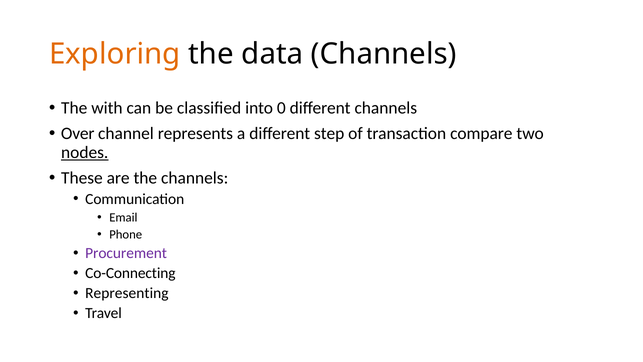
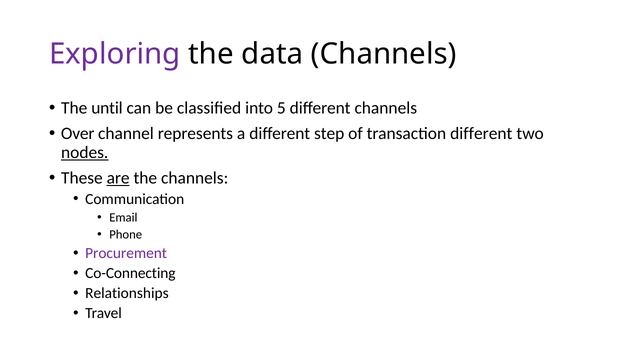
Exploring colour: orange -> purple
with: with -> until
0: 0 -> 5
transaction compare: compare -> different
are underline: none -> present
Representing: Representing -> Relationships
